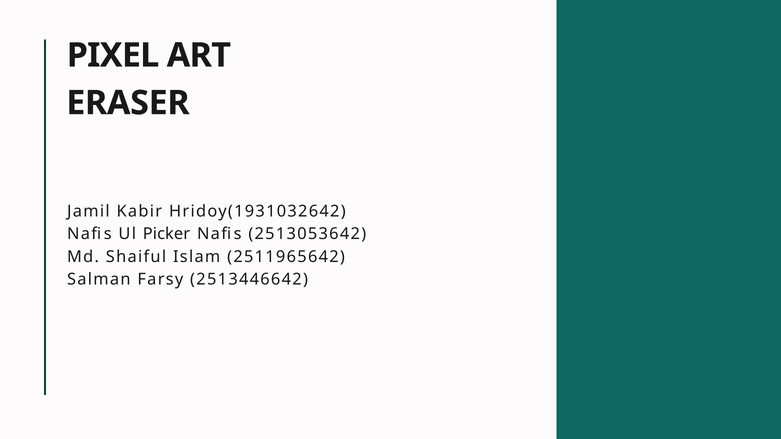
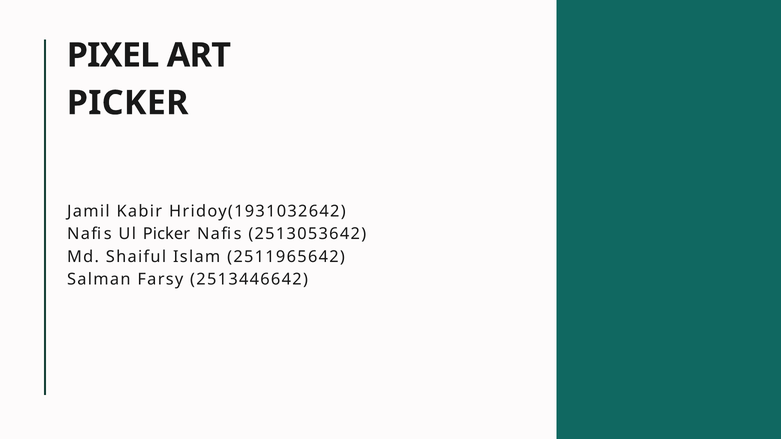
ERASER at (128, 103): ERASER -> PICKER
